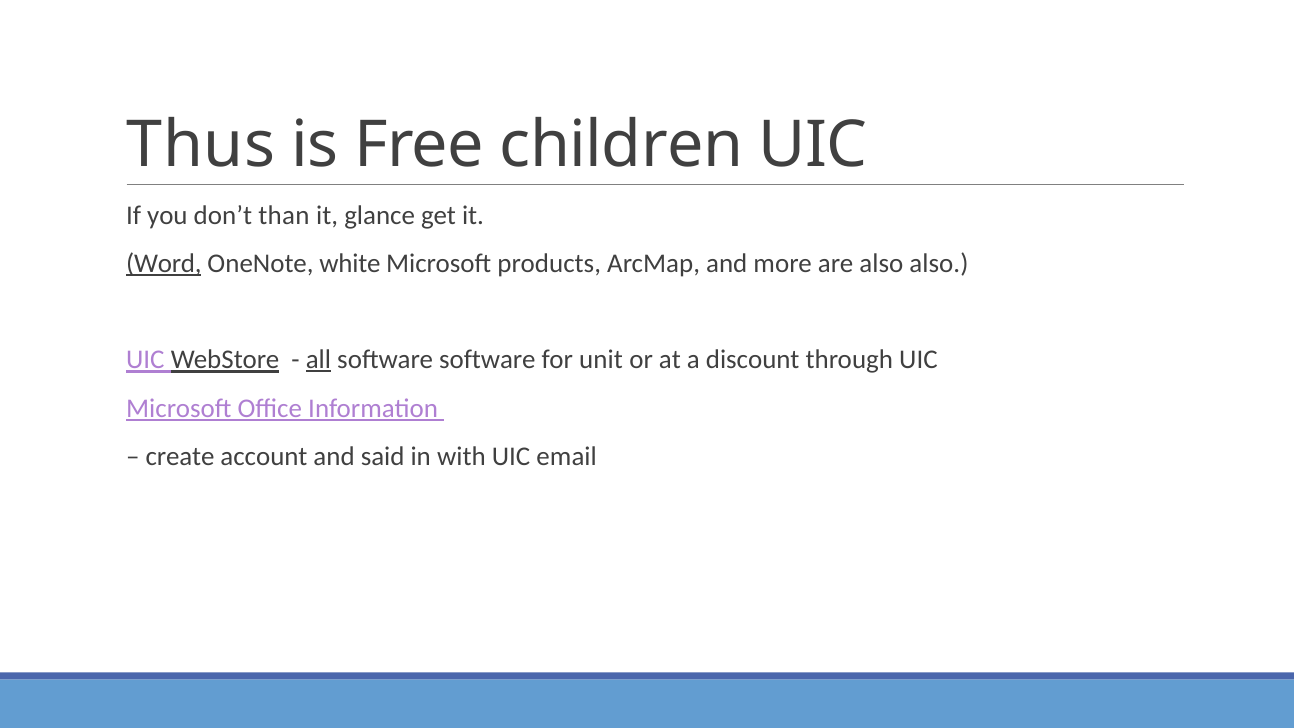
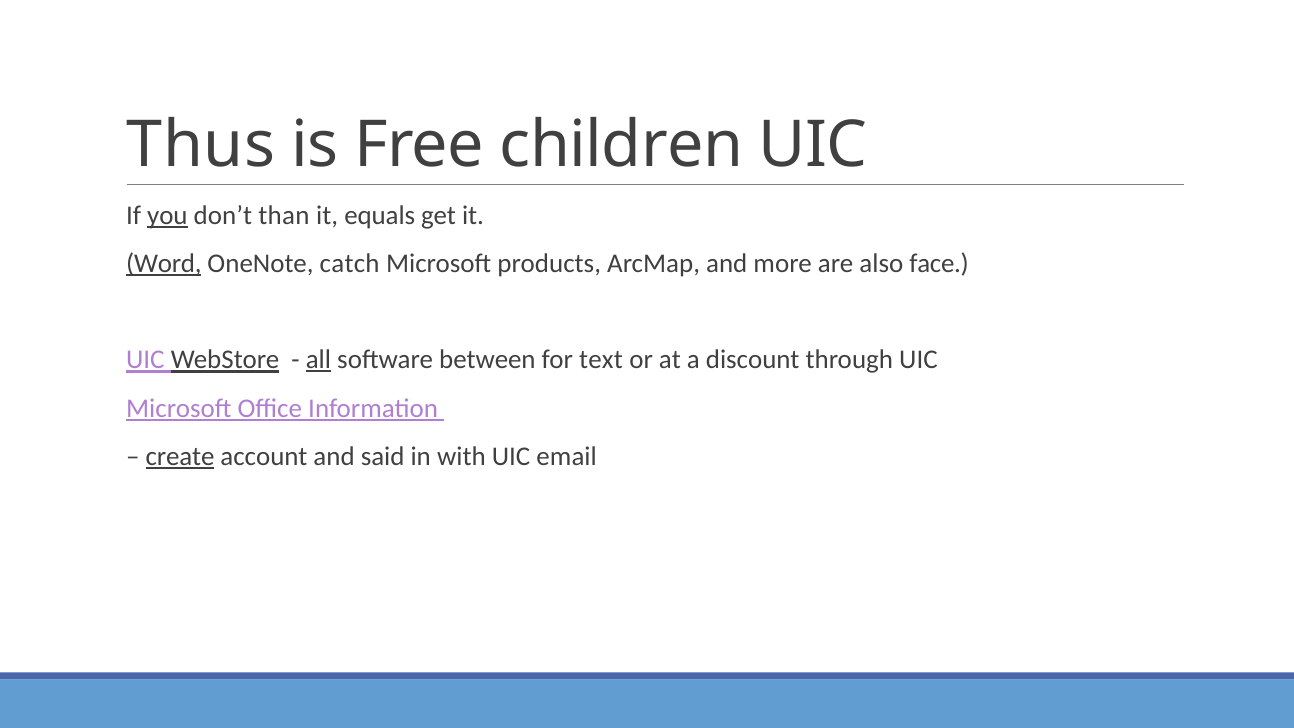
you underline: none -> present
glance: glance -> equals
white: white -> catch
also also: also -> face
software software: software -> between
unit: unit -> text
create underline: none -> present
